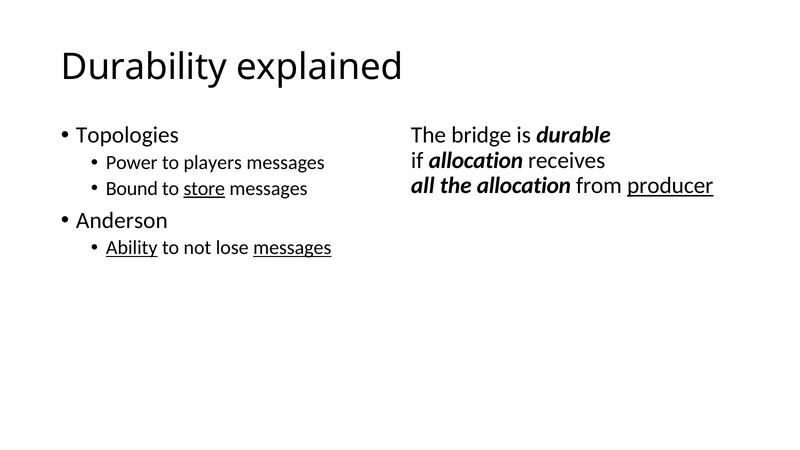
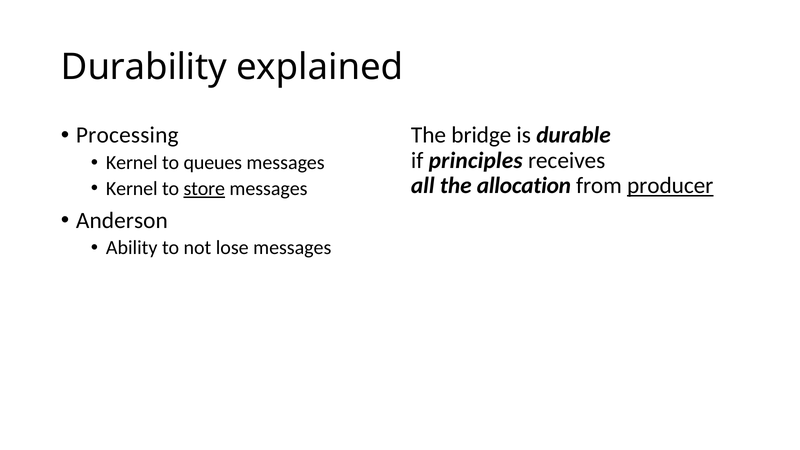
Topologies: Topologies -> Processing
if allocation: allocation -> principles
Power at (132, 163): Power -> Kernel
players: players -> queues
Bound at (132, 189): Bound -> Kernel
Ability underline: present -> none
messages at (292, 248) underline: present -> none
